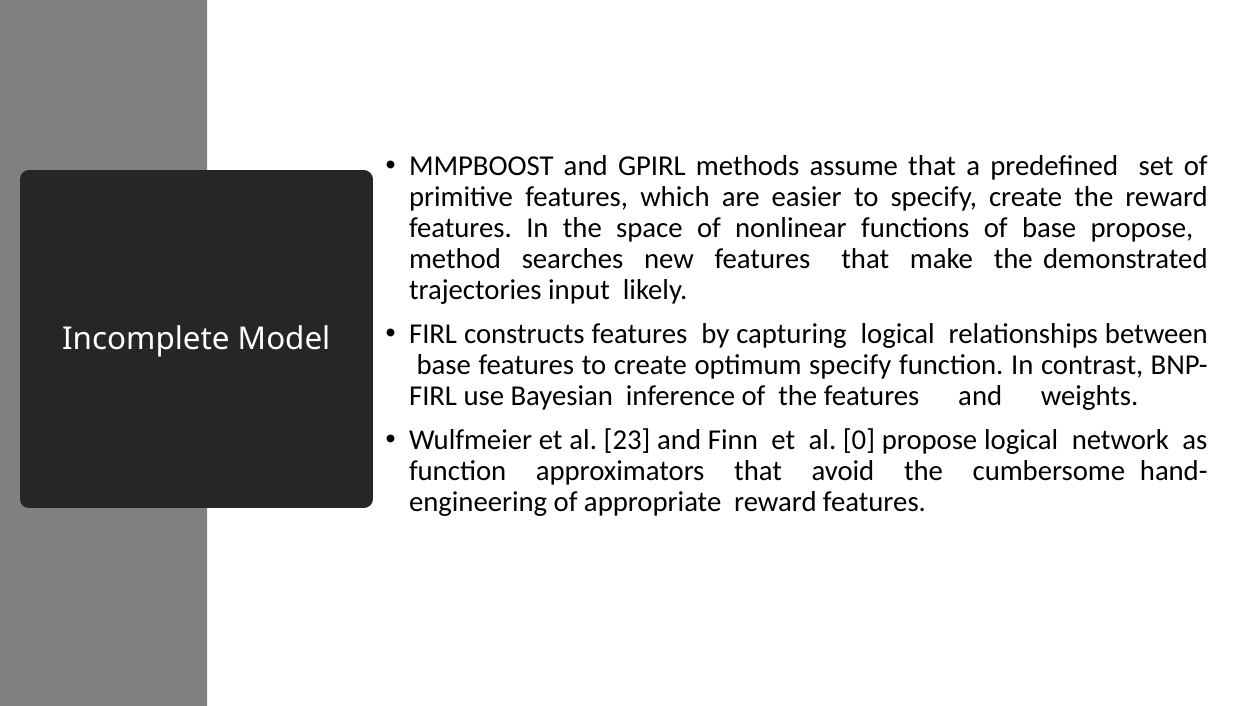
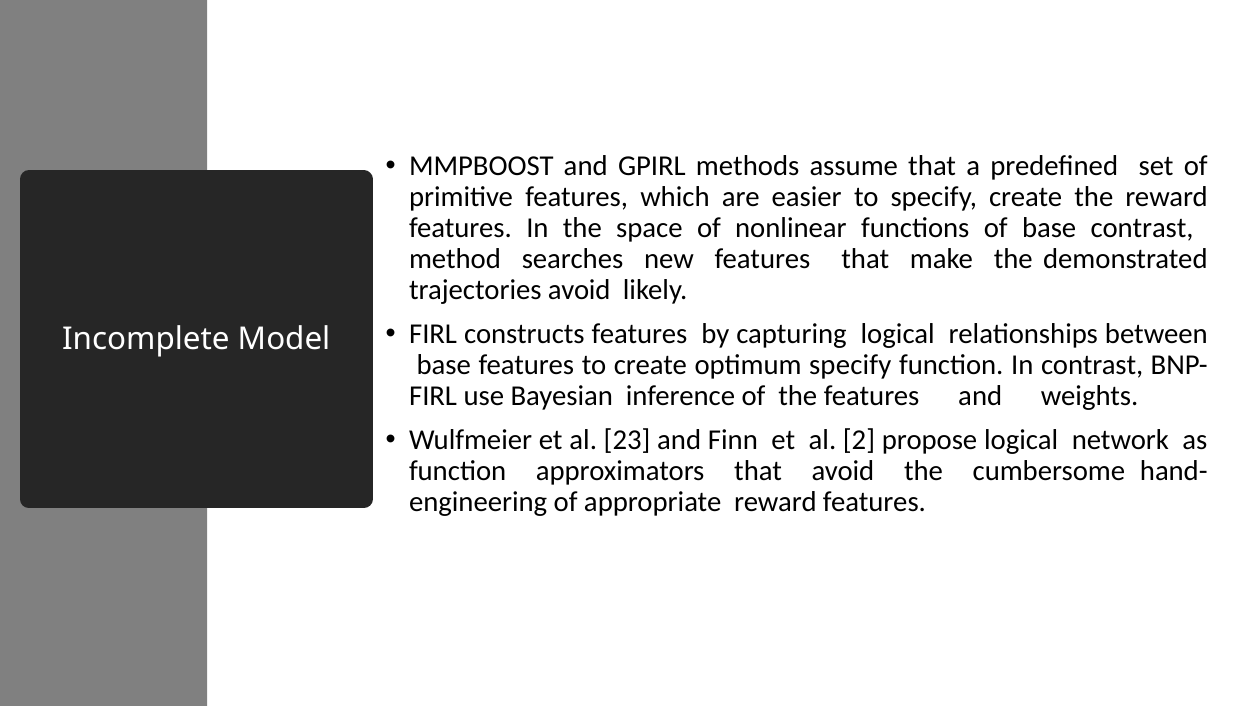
base propose: propose -> contrast
trajectories input: input -> avoid
0: 0 -> 2
